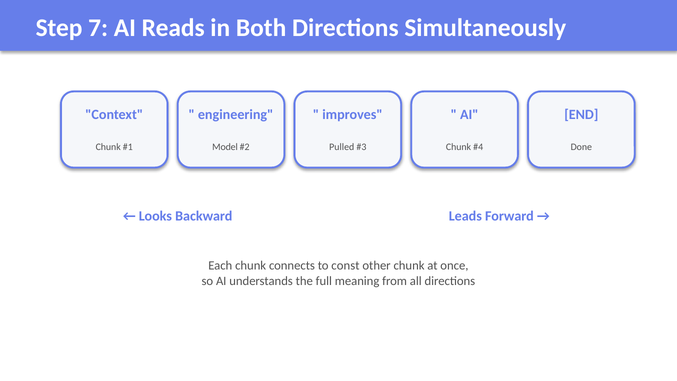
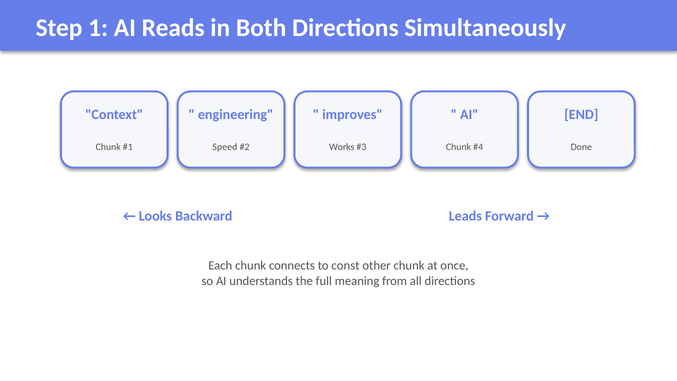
7: 7 -> 1
Model: Model -> Speed
Pulled: Pulled -> Works
